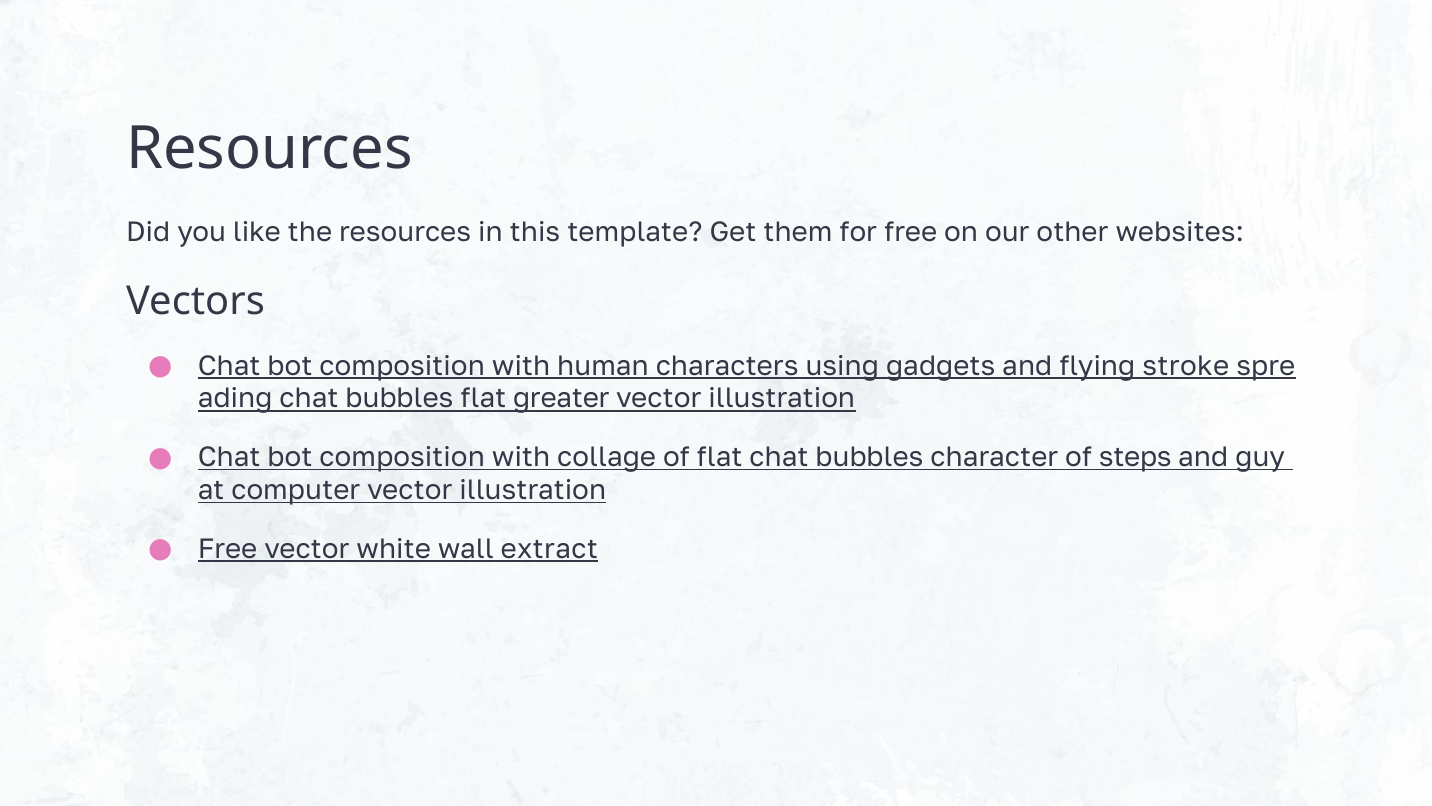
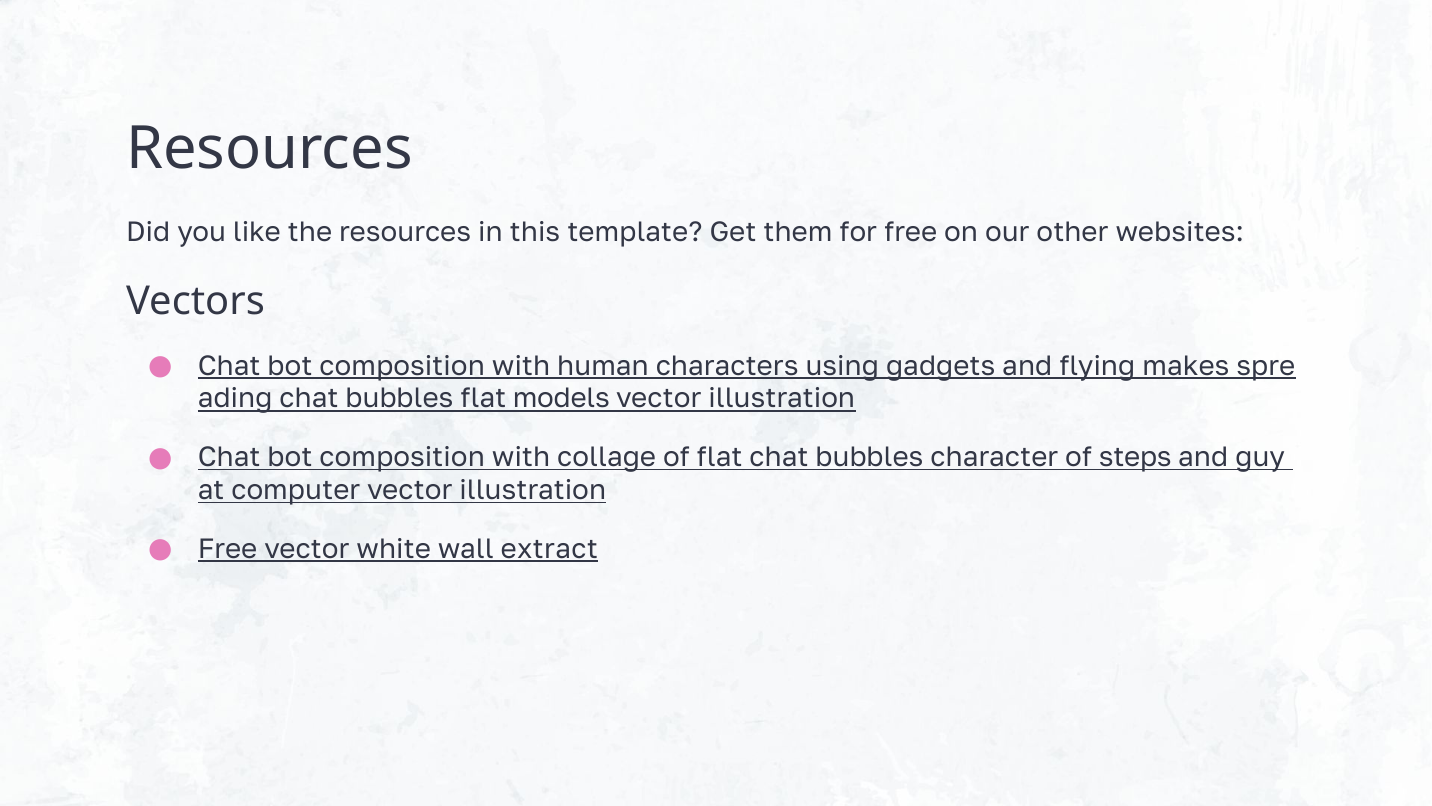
stroke: stroke -> makes
greater: greater -> models
